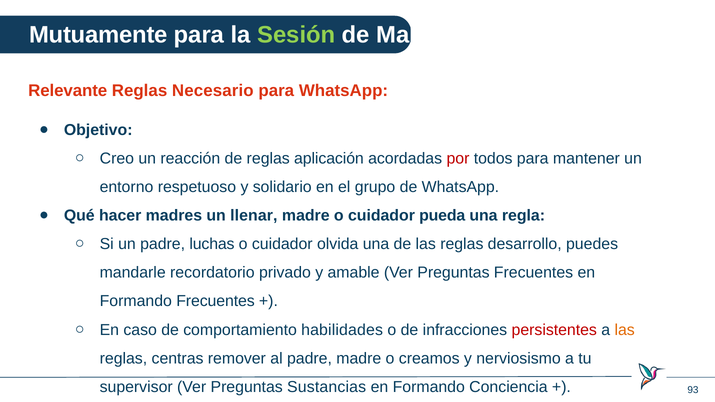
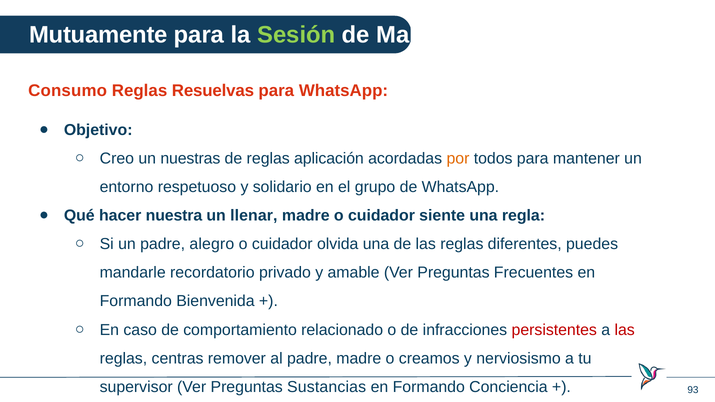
Relevante: Relevante -> Consumo
Necesario: Necesario -> Resuelvas
reacción: reacción -> nuestras
por colour: red -> orange
madres: madres -> nuestra
pueda: pueda -> siente
luchas: luchas -> alegro
desarrollo: desarrollo -> diferentes
Formando Frecuentes: Frecuentes -> Bienvenida
habilidades: habilidades -> relacionado
las at (625, 330) colour: orange -> red
